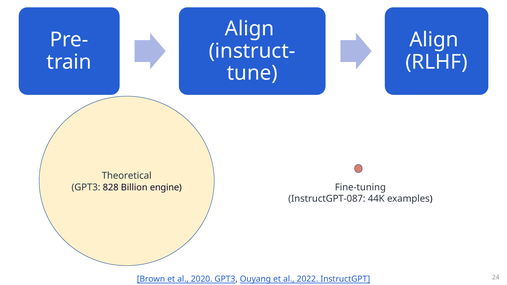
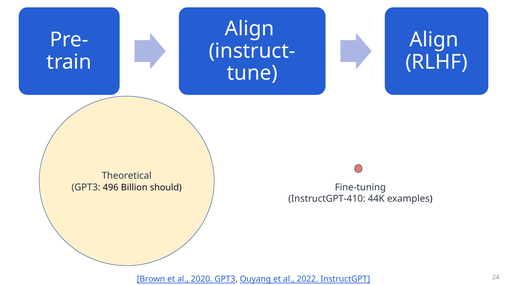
828: 828 -> 496
engine: engine -> should
InstructGPT-087: InstructGPT-087 -> InstructGPT-410
